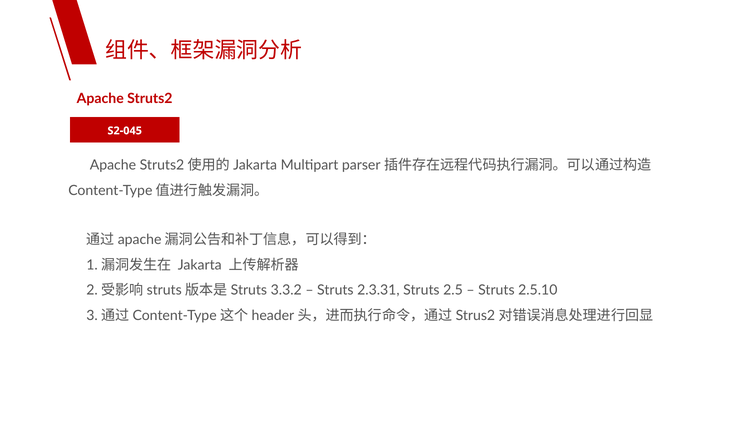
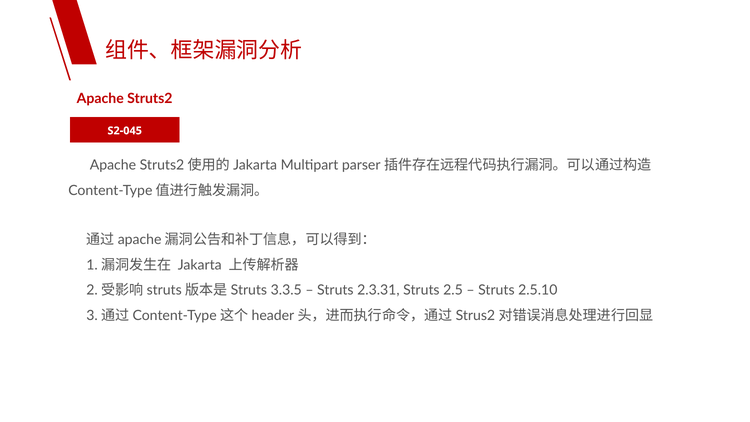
3.3.2: 3.3.2 -> 3.3.5
